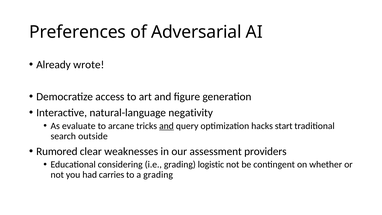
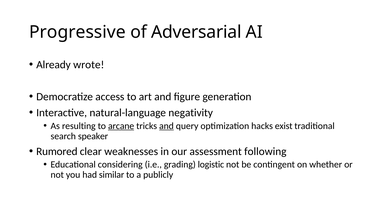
Preferences: Preferences -> Progressive
evaluate: evaluate -> resulting
arcane underline: none -> present
start: start -> exist
outside: outside -> speaker
providers: providers -> following
carries: carries -> similar
a grading: grading -> publicly
